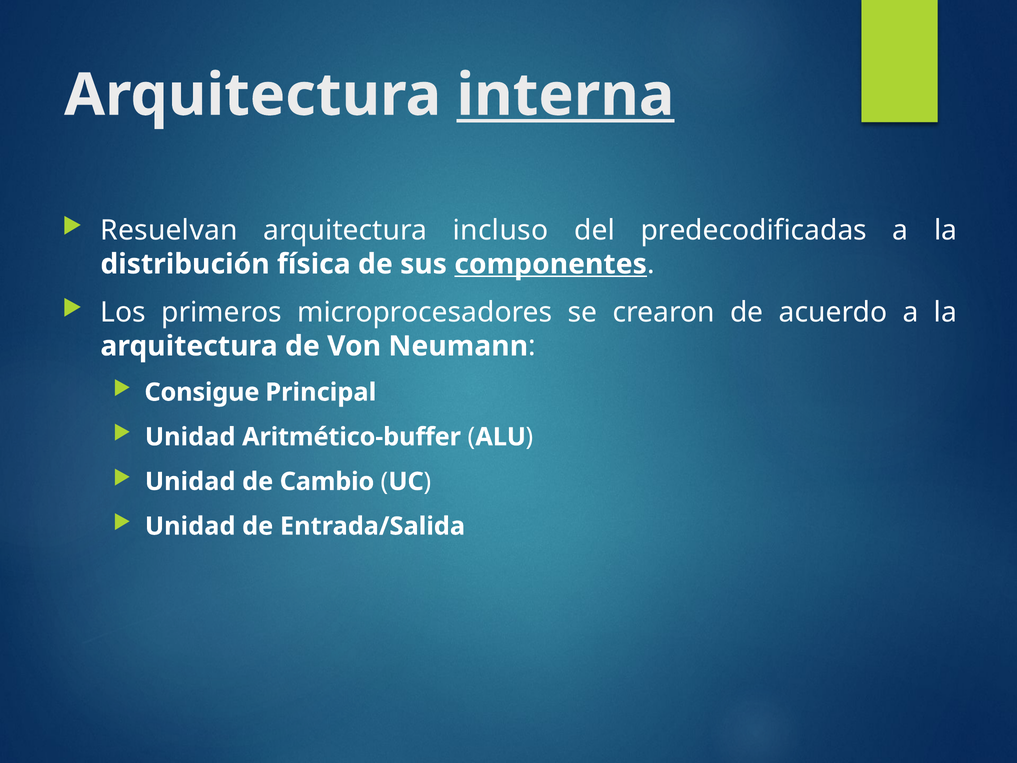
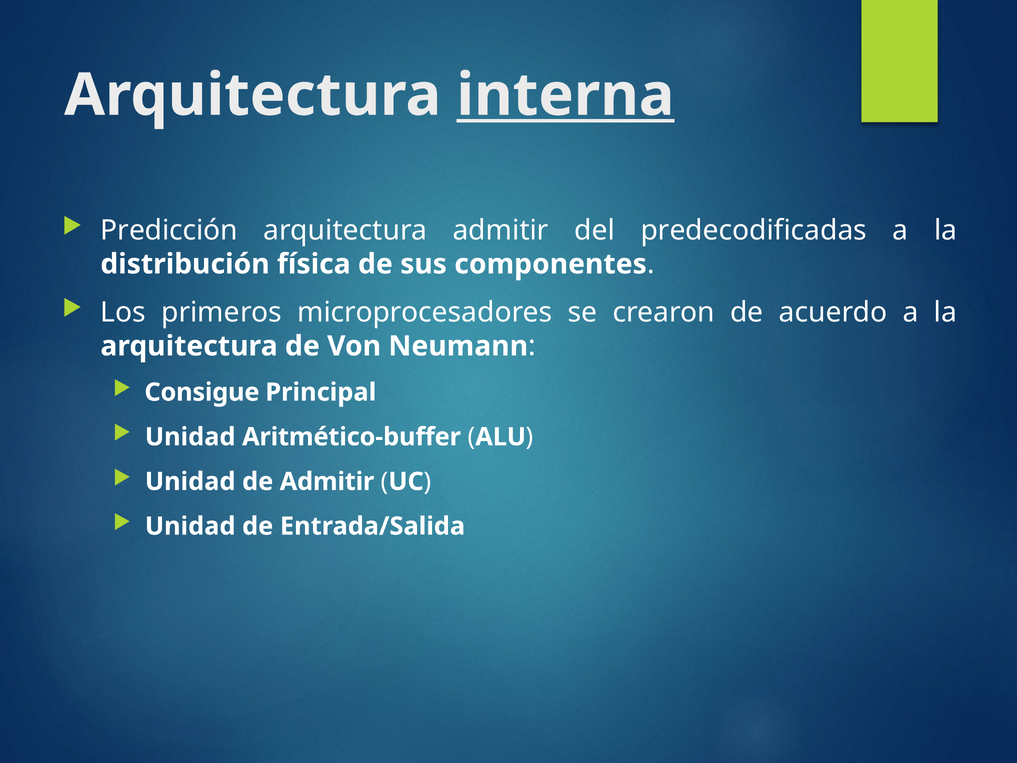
Resuelvan: Resuelvan -> Predicción
arquitectura incluso: incluso -> admitir
componentes underline: present -> none
de Cambio: Cambio -> Admitir
